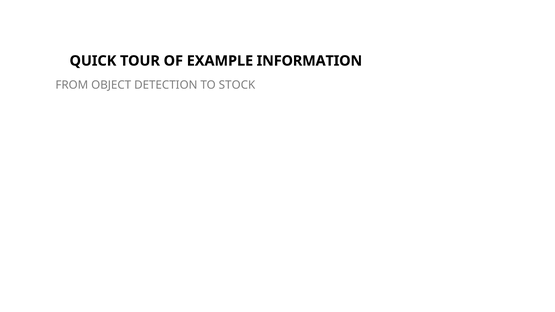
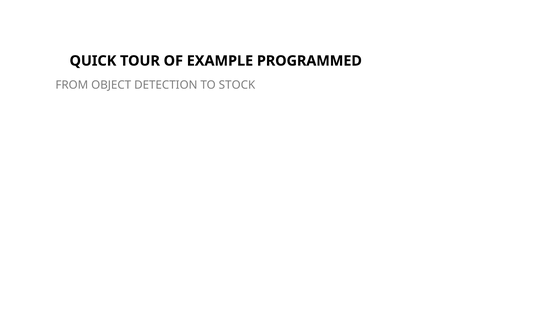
INFORMATION: INFORMATION -> PROGRAMMED
